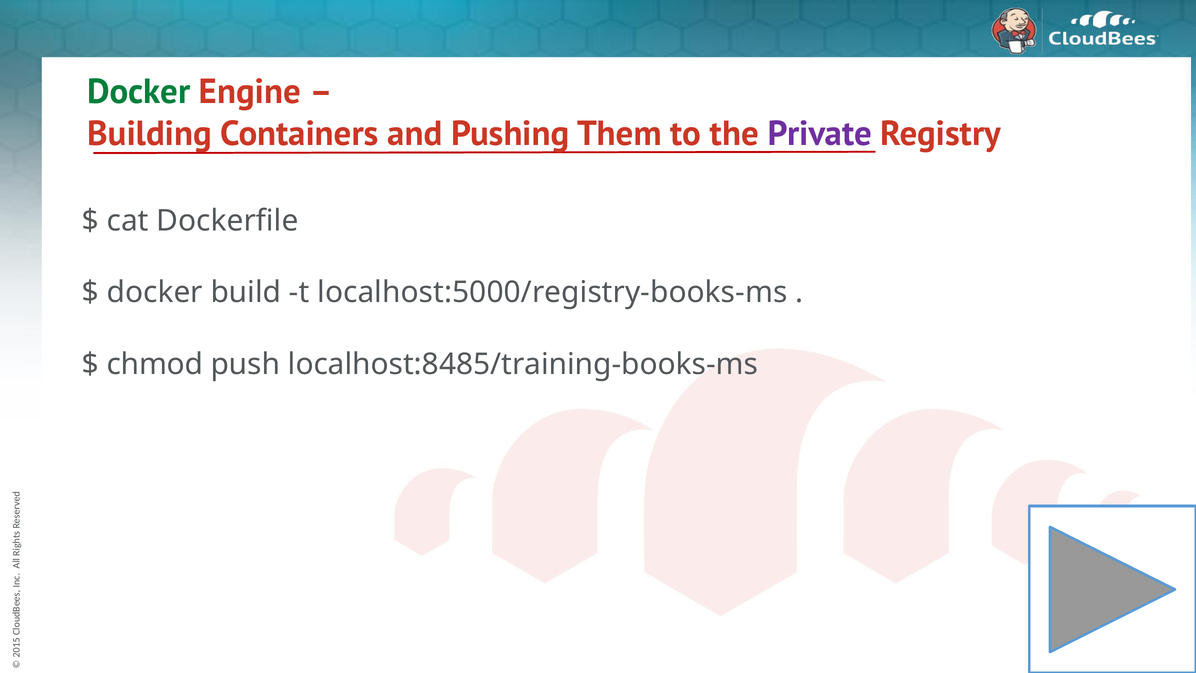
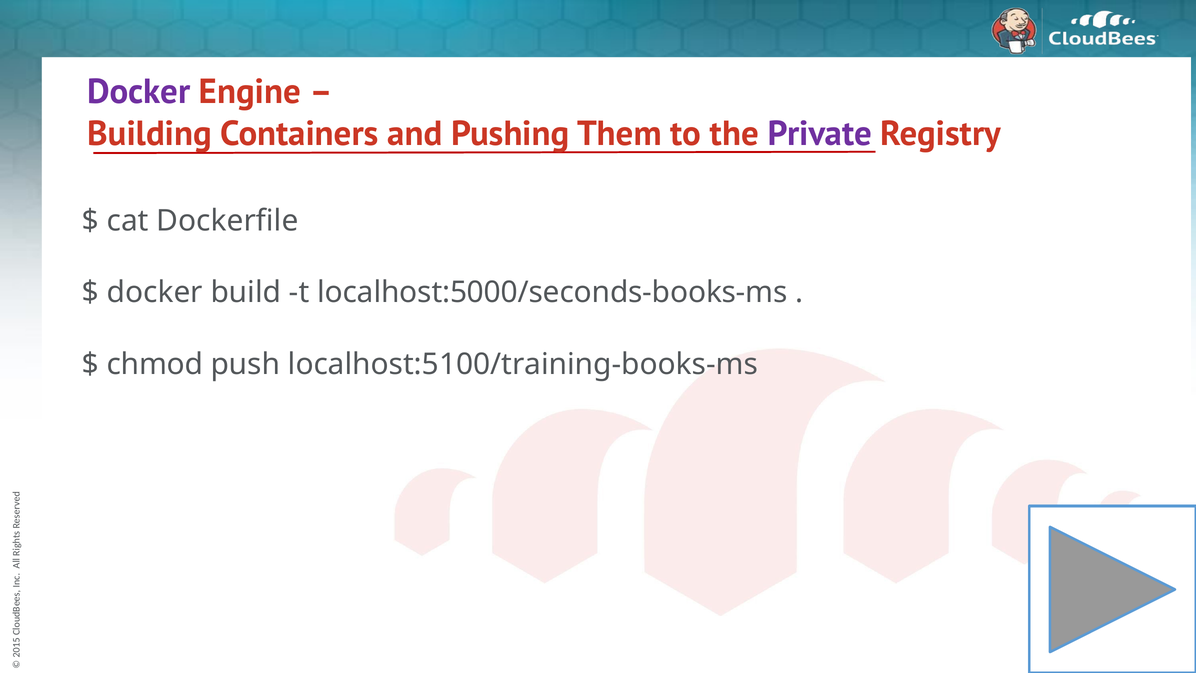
Docker at (139, 92) colour: green -> purple
localhost:5000/registry-books-ms: localhost:5000/registry-books-ms -> localhost:5000/seconds-books-ms
localhost:8485/training-books-ms: localhost:8485/training-books-ms -> localhost:5100/training-books-ms
